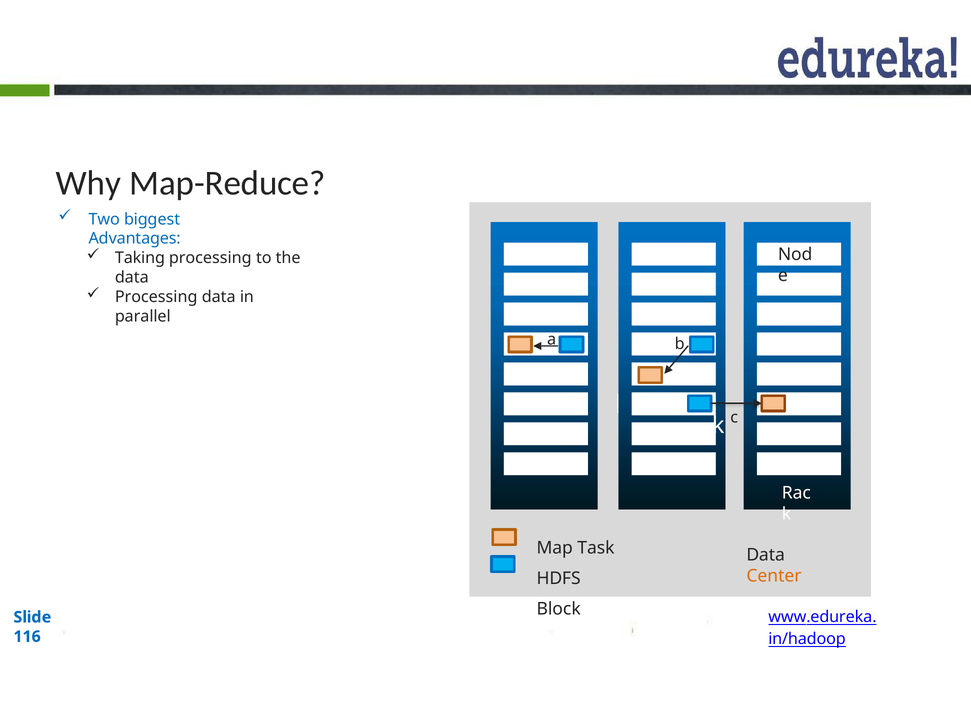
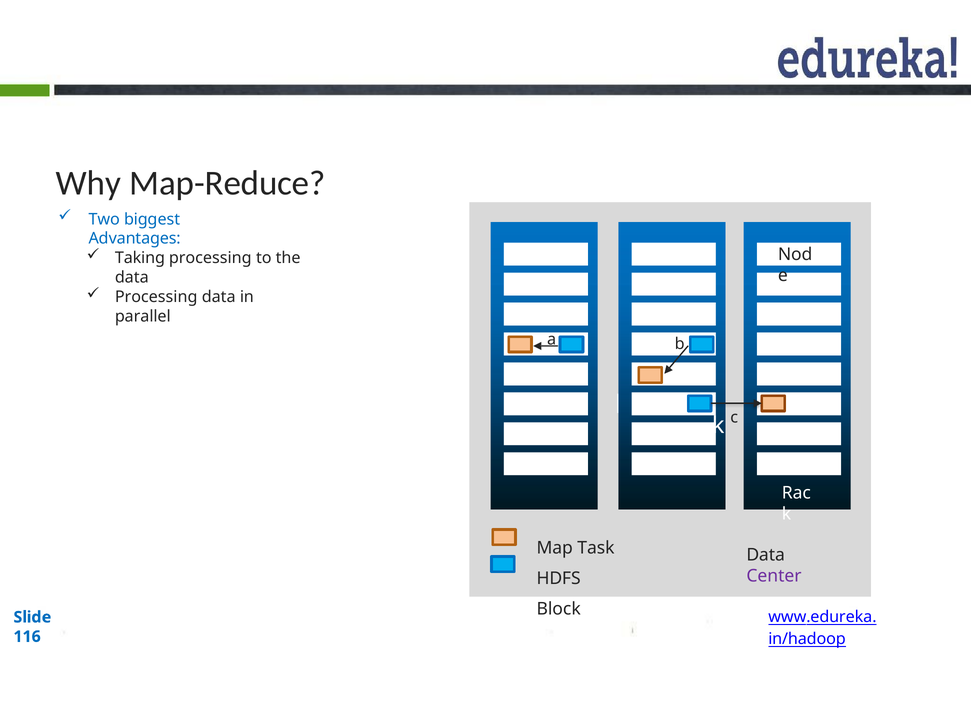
Center colour: orange -> purple
